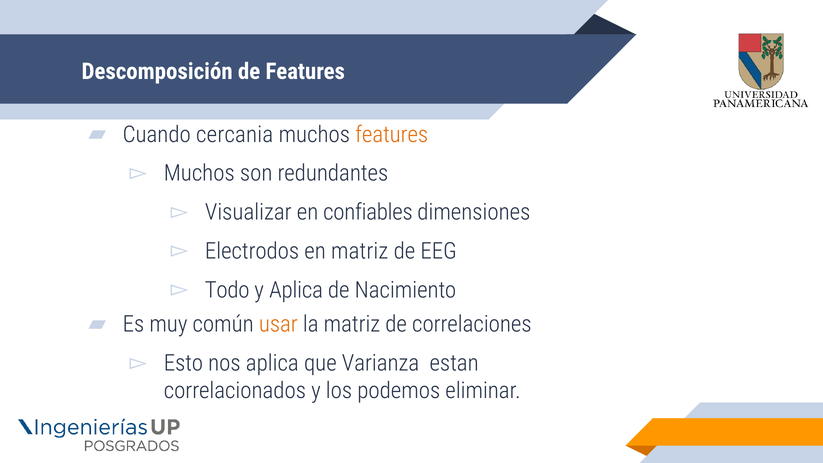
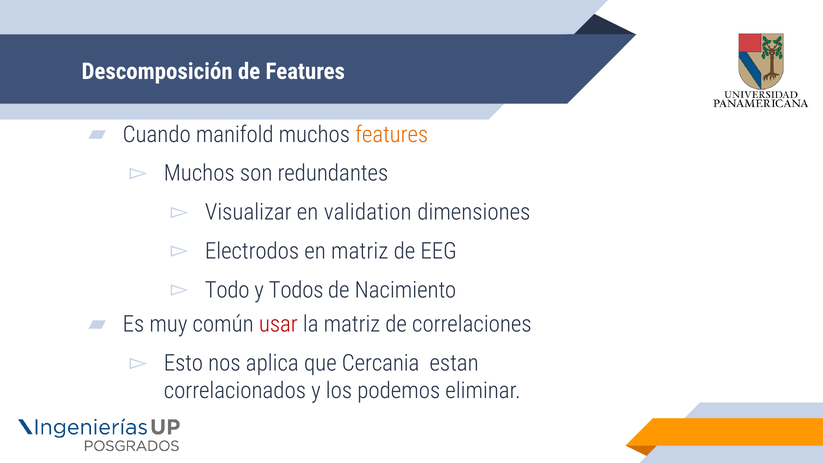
cercania: cercania -> manifold
confiables: confiables -> validation
y Aplica: Aplica -> Todos
usar colour: orange -> red
Varianza: Varianza -> Cercania
